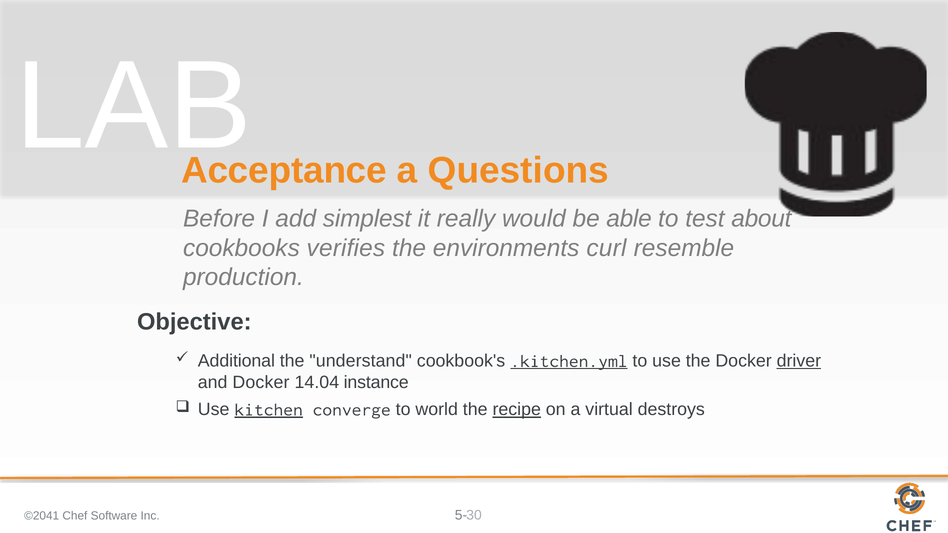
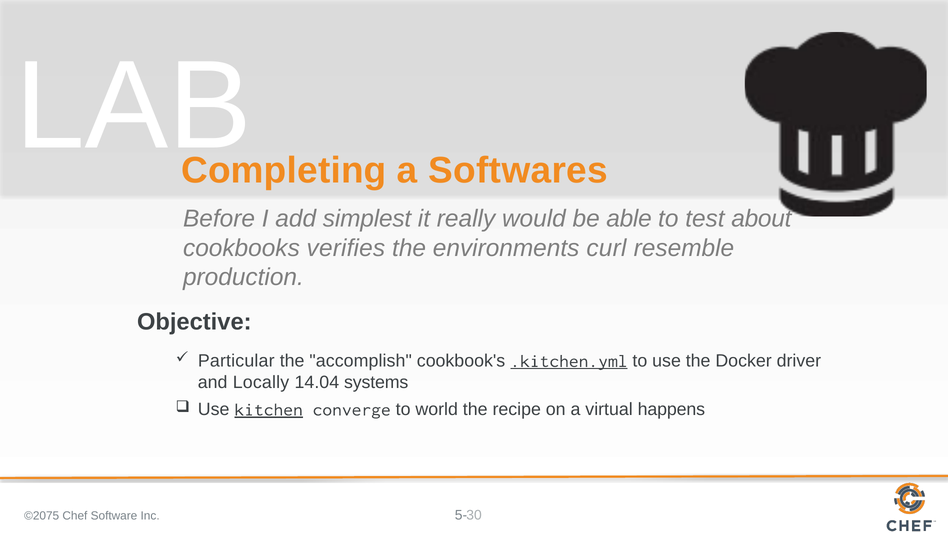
Acceptance: Acceptance -> Completing
Questions: Questions -> Softwares
Additional: Additional -> Particular
understand: understand -> accomplish
driver underline: present -> none
and Docker: Docker -> Locally
instance: instance -> systems
recipe underline: present -> none
destroys: destroys -> happens
©2041: ©2041 -> ©2075
